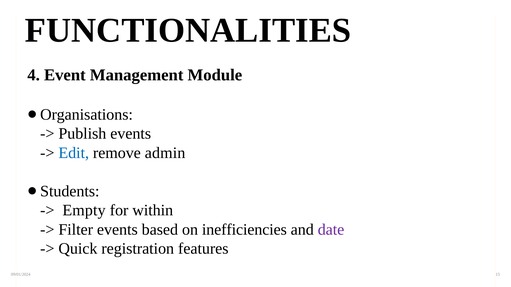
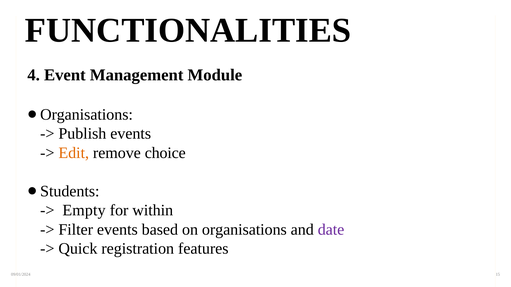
Edit colour: blue -> orange
admin: admin -> choice
inefficiencies: inefficiencies -> organisations
